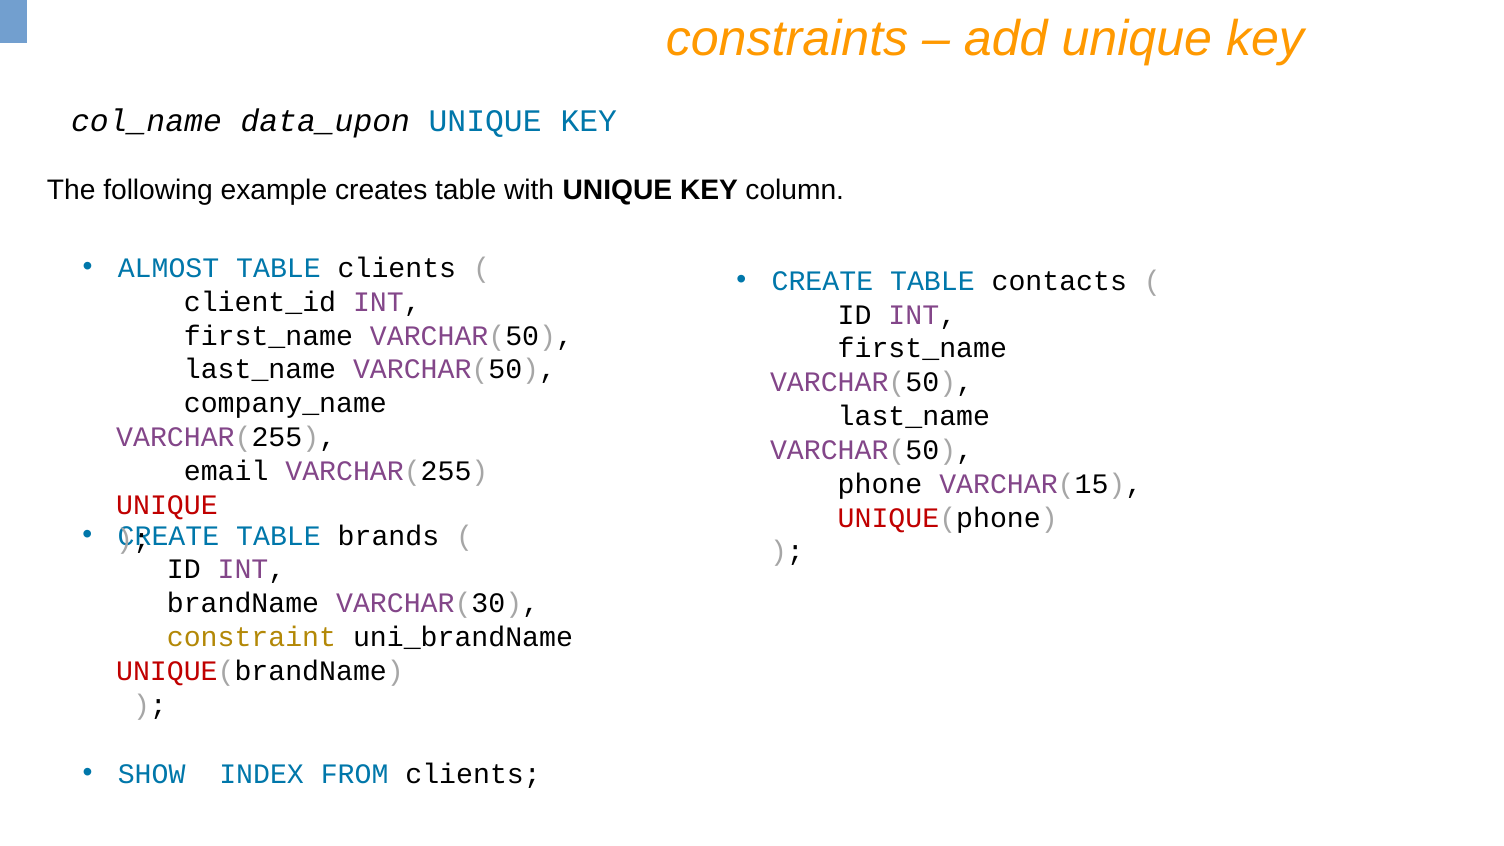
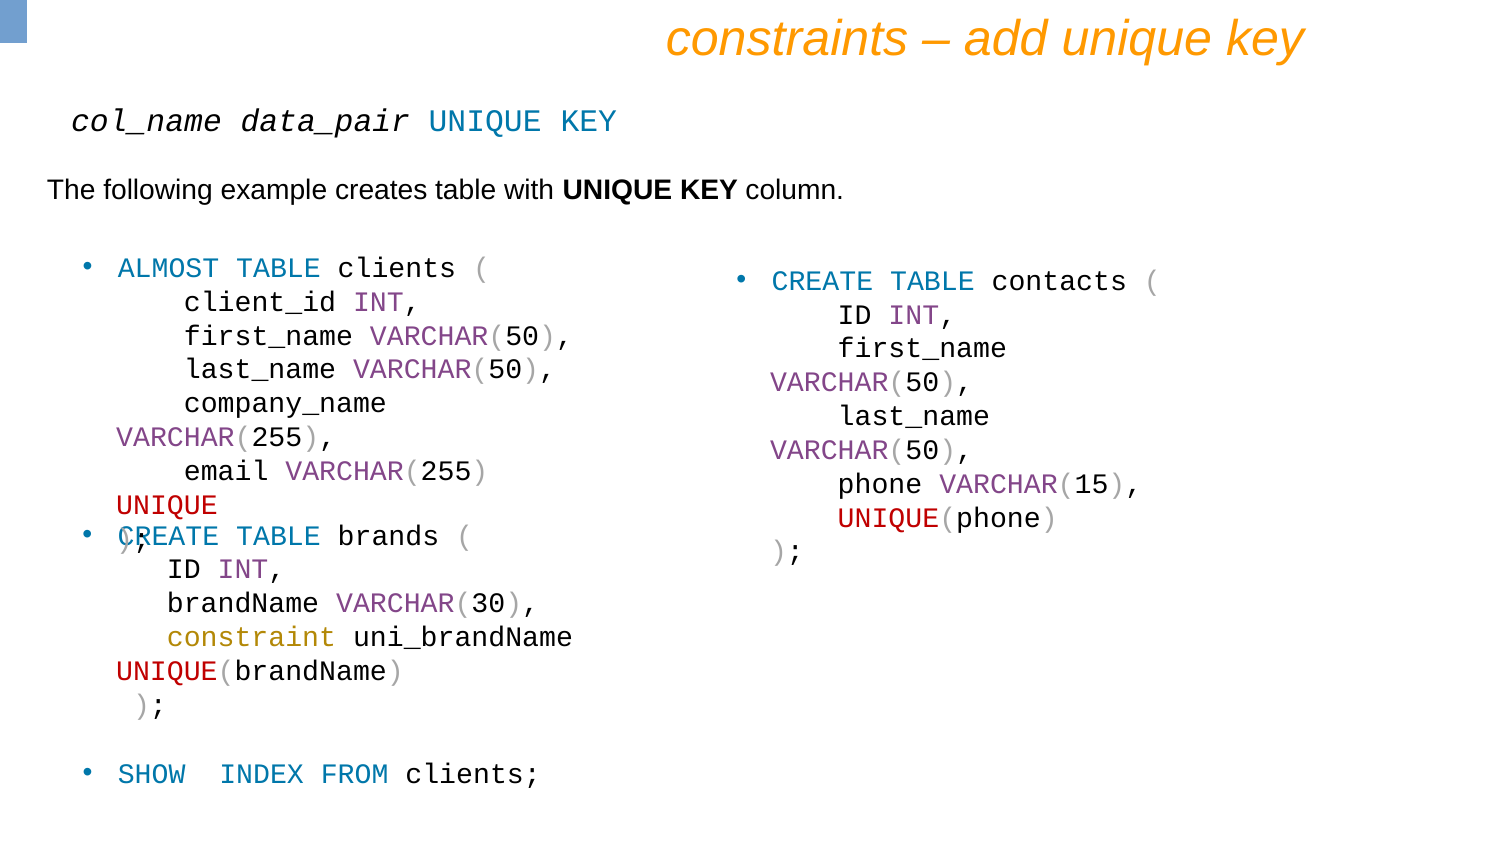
data_upon: data_upon -> data_pair
